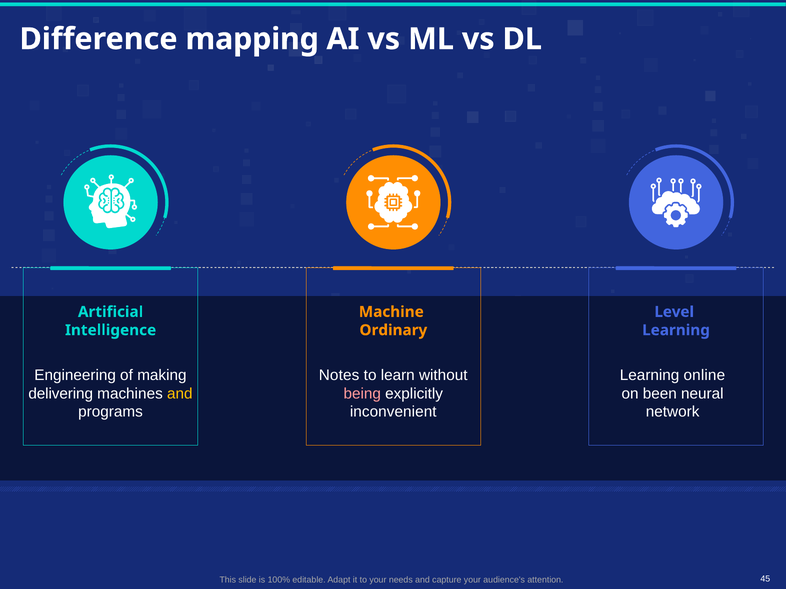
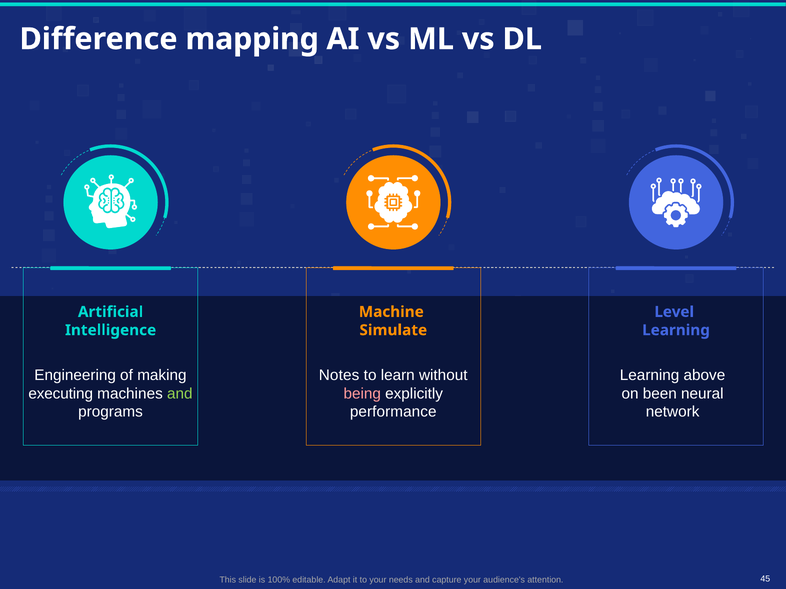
Ordinary: Ordinary -> Simulate
online: online -> above
delivering: delivering -> executing
and at (180, 394) colour: yellow -> light green
inconvenient: inconvenient -> performance
